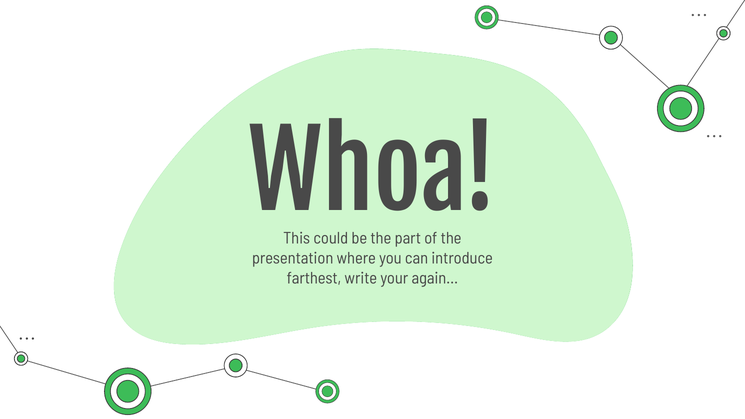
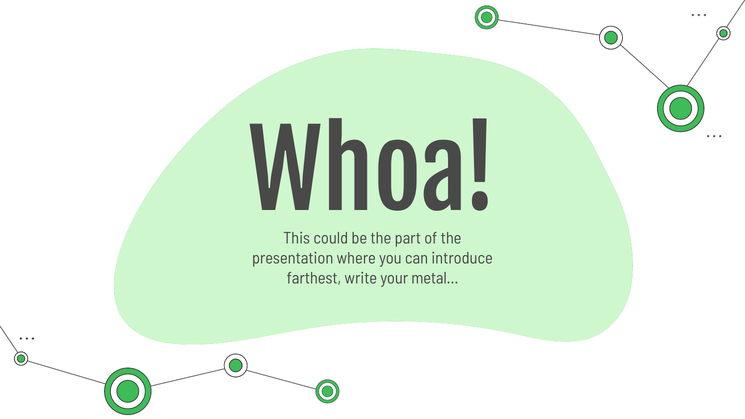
again…: again… -> metal…
